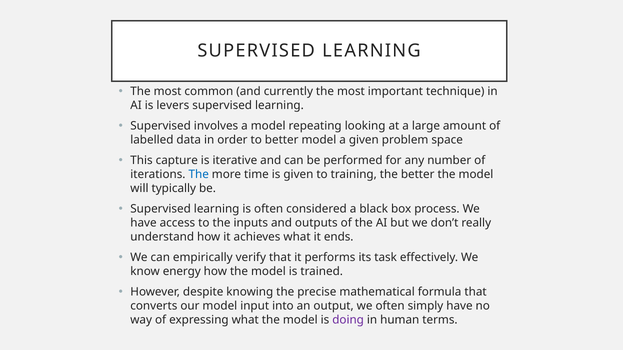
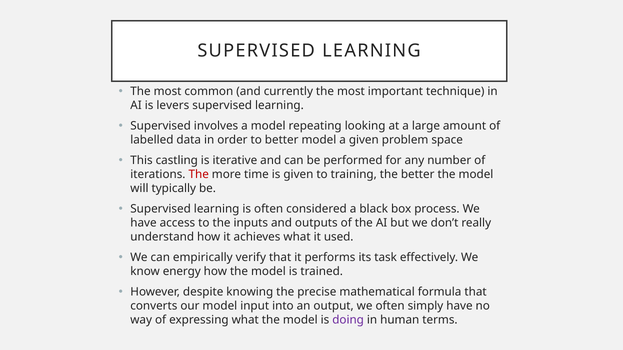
capture: capture -> castling
The at (199, 175) colour: blue -> red
ends: ends -> used
